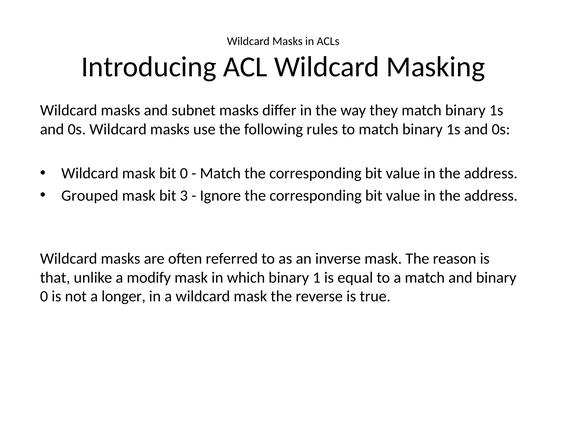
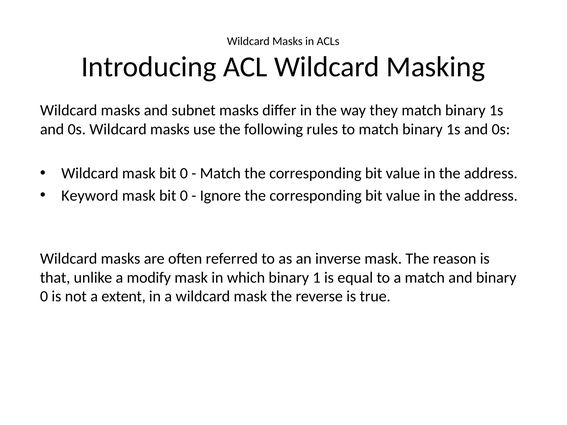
Grouped: Grouped -> Keyword
3 at (184, 196): 3 -> 0
longer: longer -> extent
